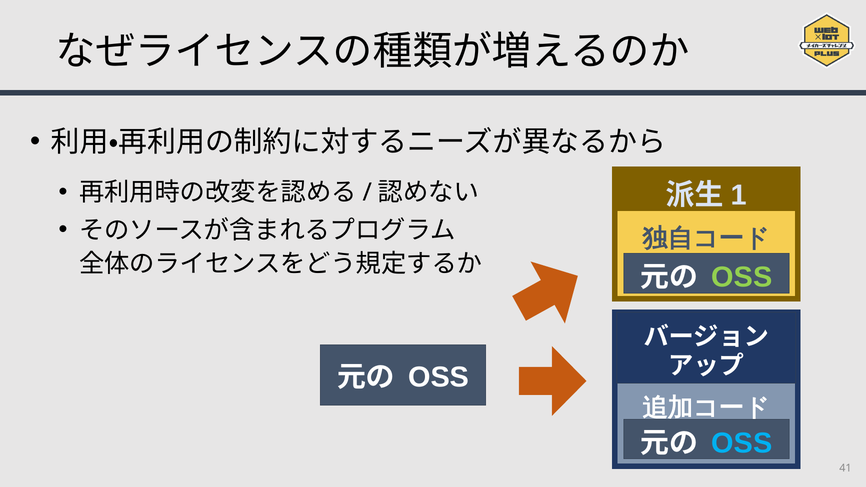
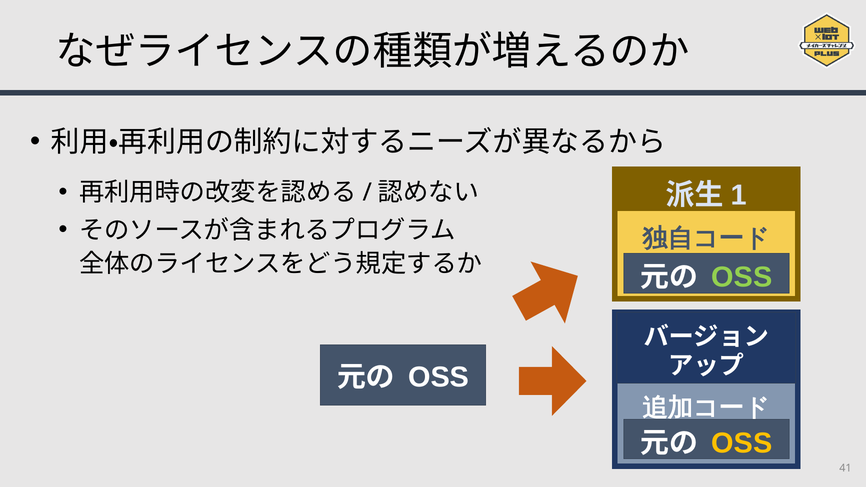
OSS at (742, 443) colour: light blue -> yellow
